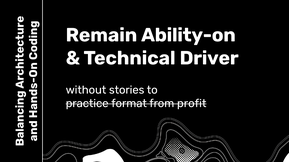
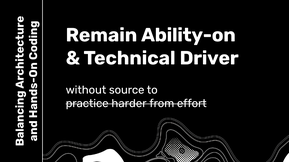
stories: stories -> source
format: format -> harder
profit: profit -> effort
